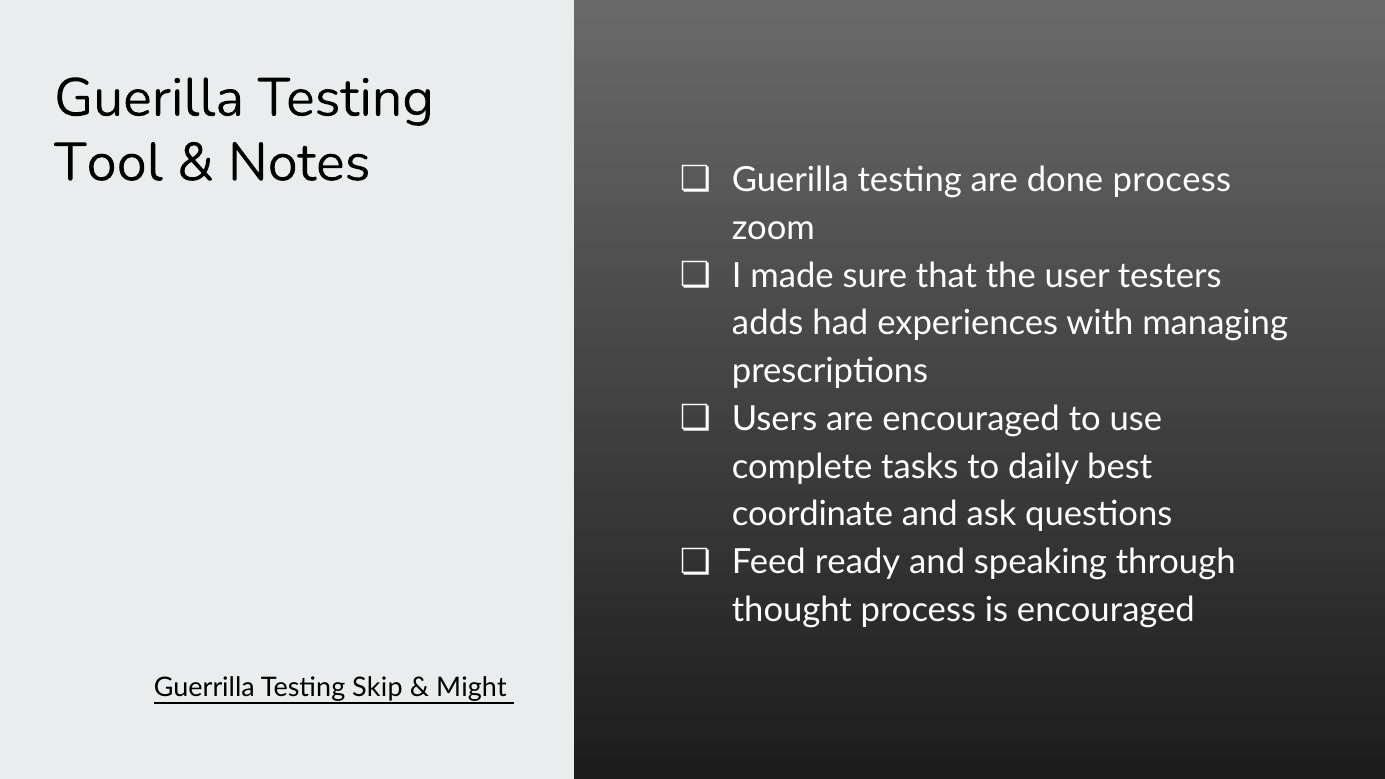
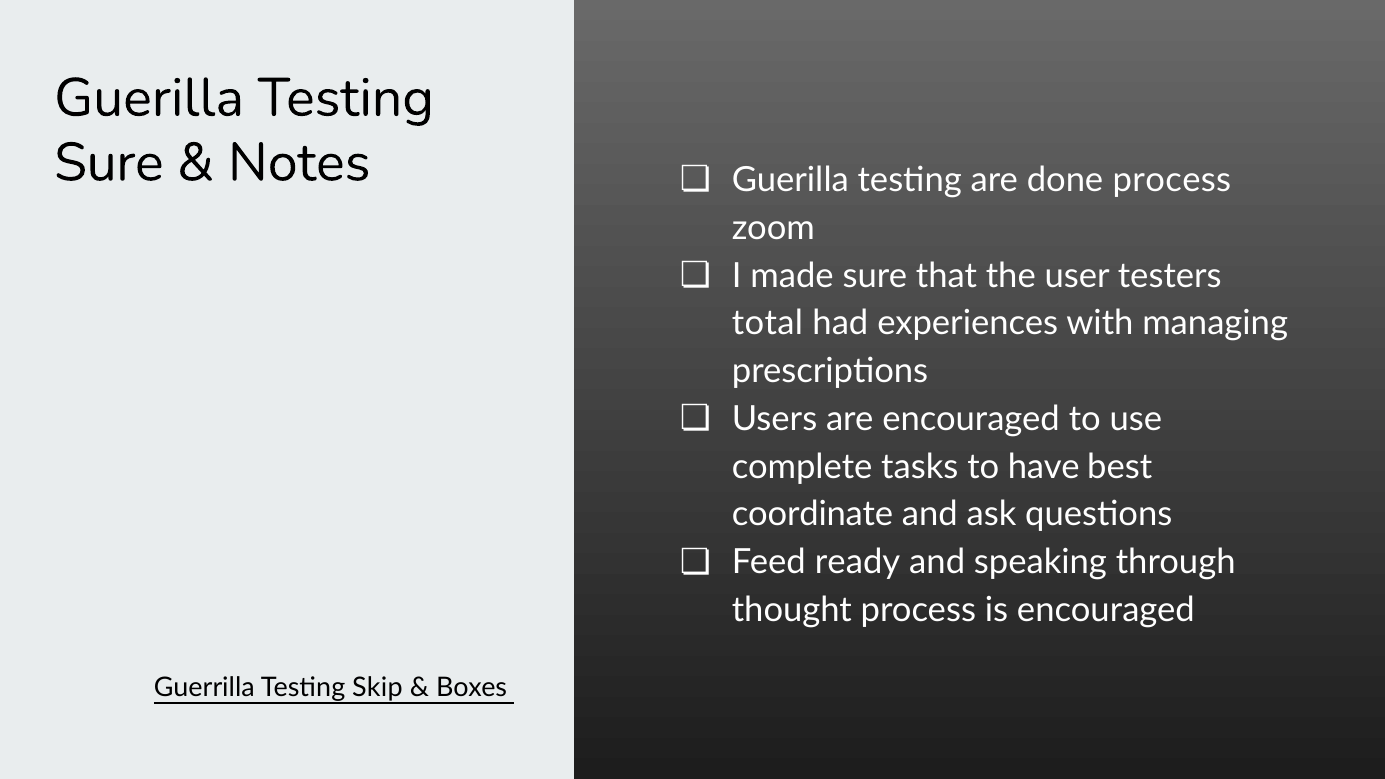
Tool at (108, 163): Tool -> Sure
adds: adds -> total
daily: daily -> have
Might: Might -> Boxes
